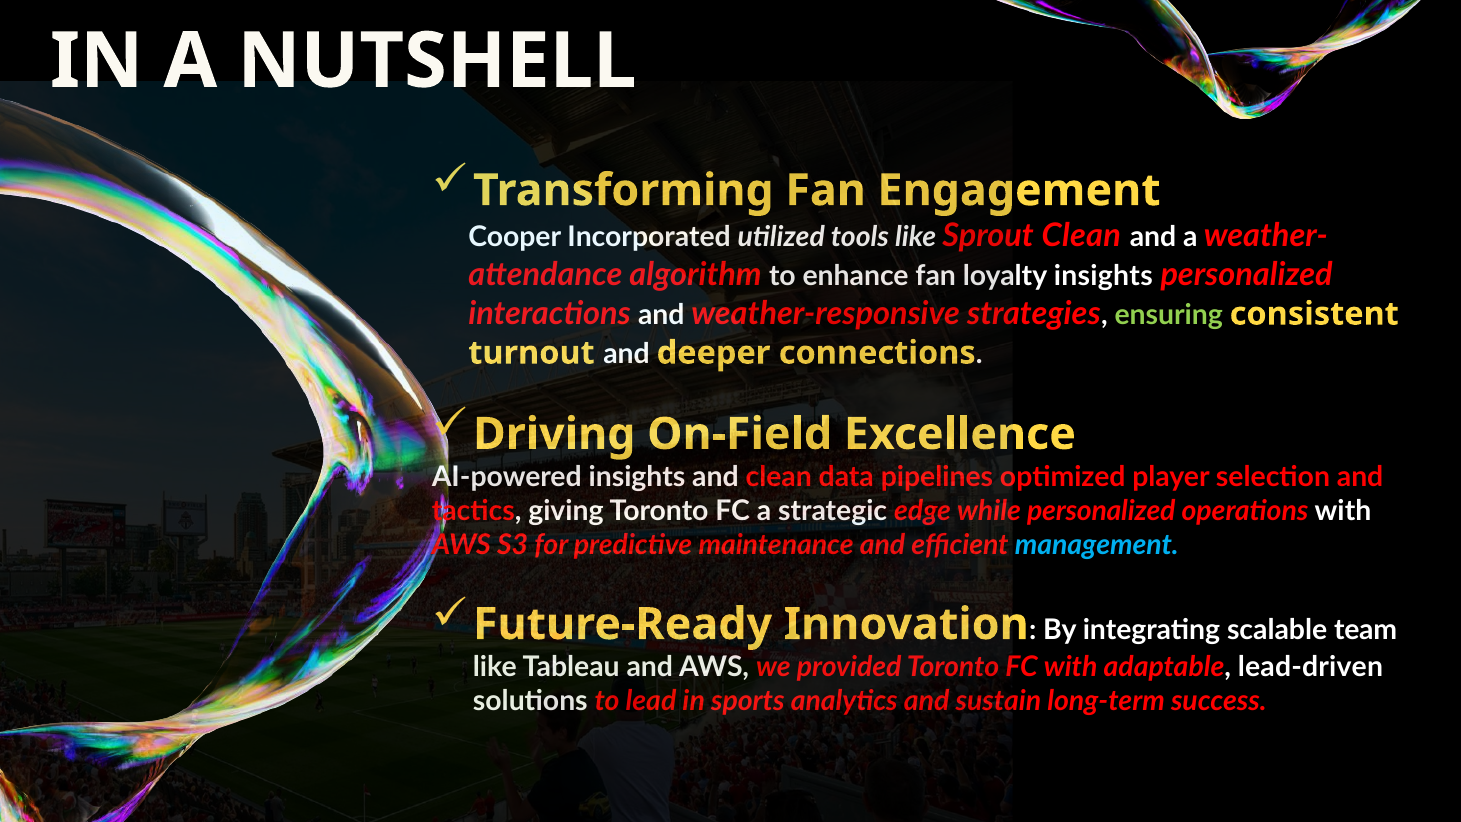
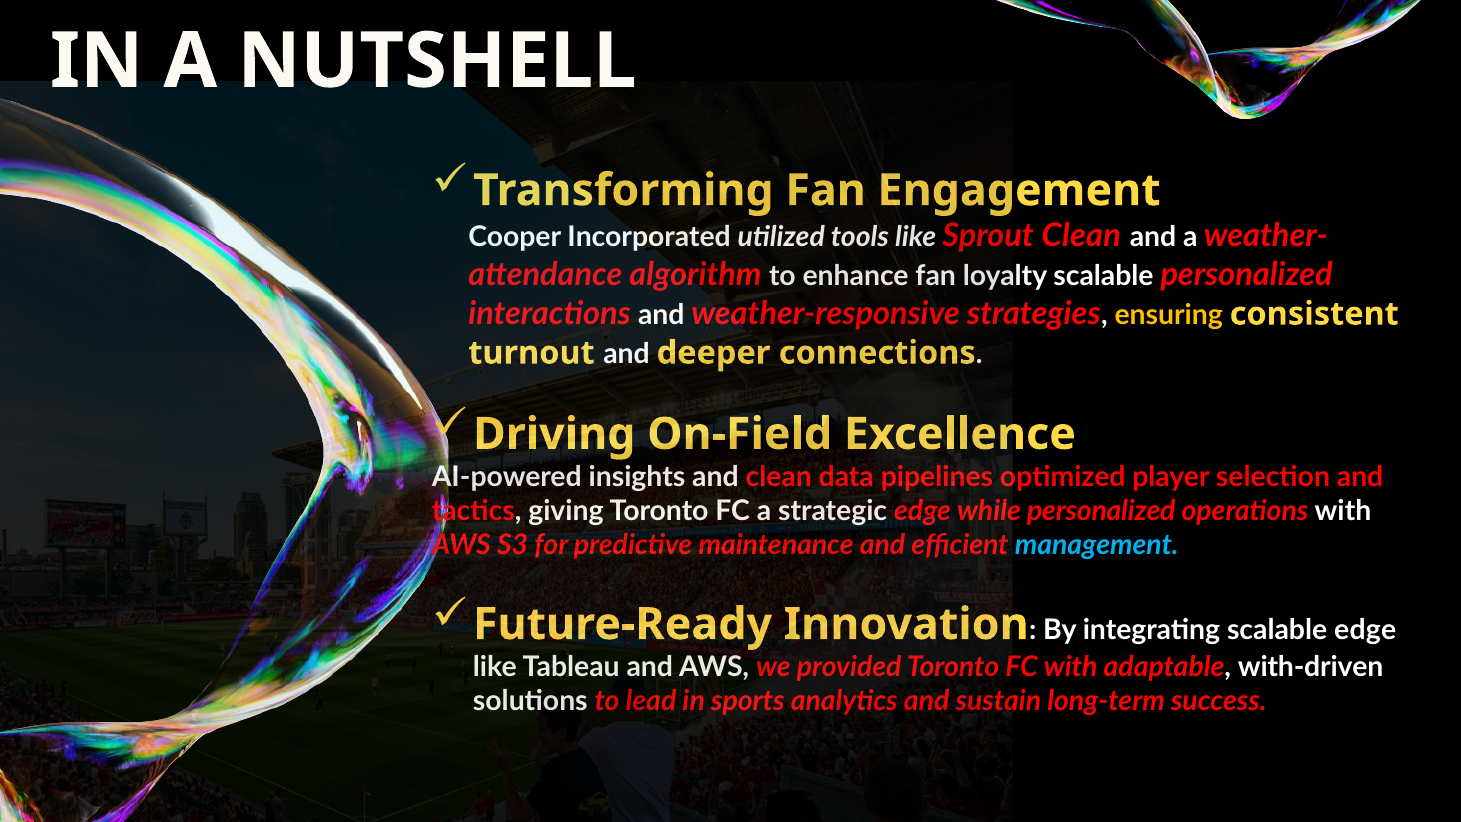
insights at (1103, 276): insights -> scalable
ensuring colour: light green -> yellow
scalable team: team -> edge
lead-driven: lead-driven -> with-driven
